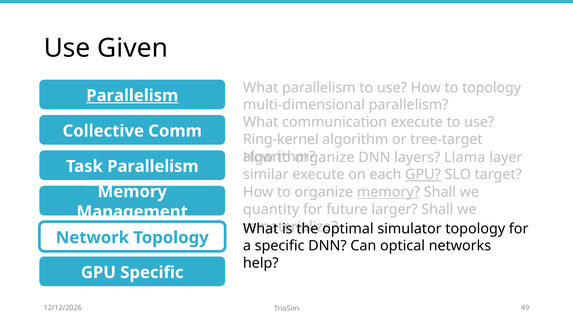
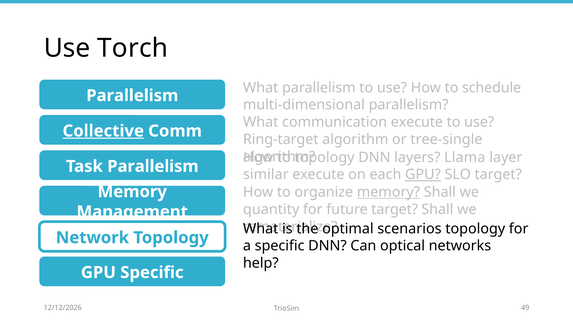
Given: Given -> Torch
to topology: topology -> schedule
Parallelism at (132, 95) underline: present -> none
Collective underline: none -> present
Ring-kernel: Ring-kernel -> Ring-target
tree-target: tree-target -> tree-single
organize at (324, 157): organize -> topology
future larger: larger -> target
simulator: simulator -> scenarios
